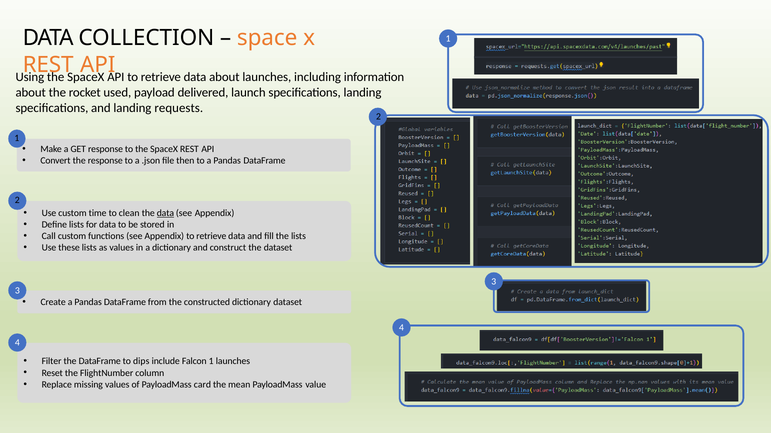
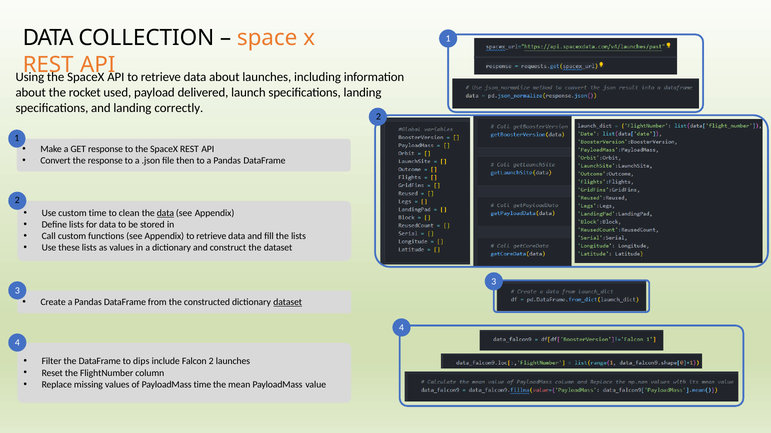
requests: requests -> correctly
dataset at (288, 302) underline: none -> present
Falcon 1: 1 -> 2
PayloadMass card: card -> time
